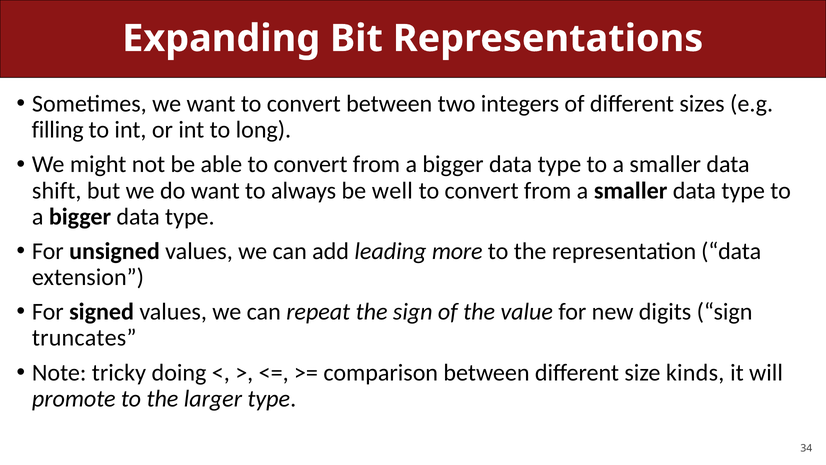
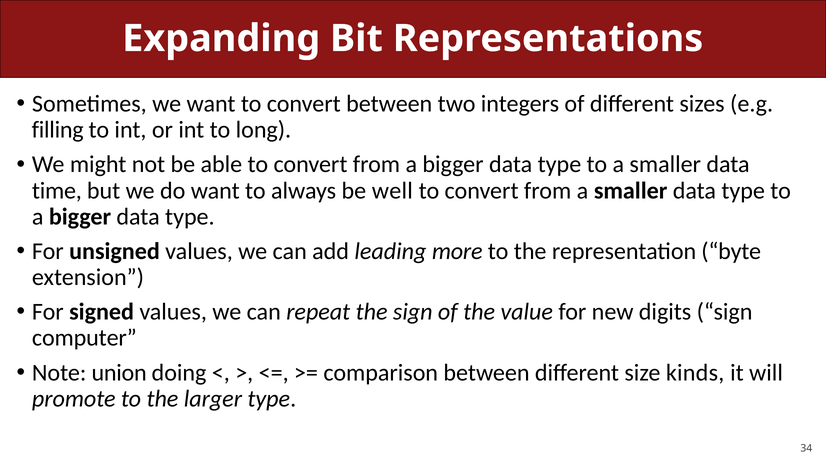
shift: shift -> time
representation data: data -> byte
truncates: truncates -> computer
tricky: tricky -> union
